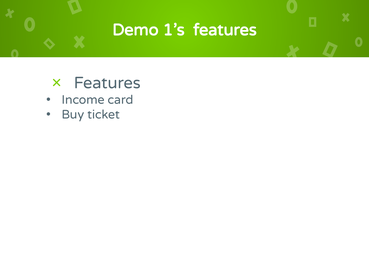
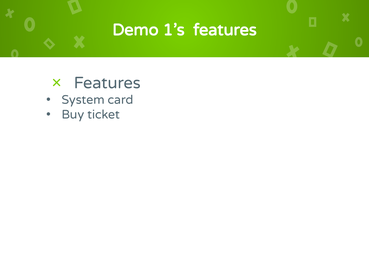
Income: Income -> System
